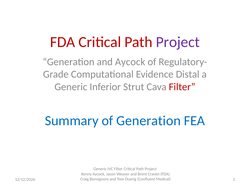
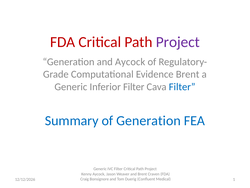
Evidence Distal: Distal -> Brent
Inferior Strut: Strut -> Filter
Filter at (182, 87) colour: red -> blue
